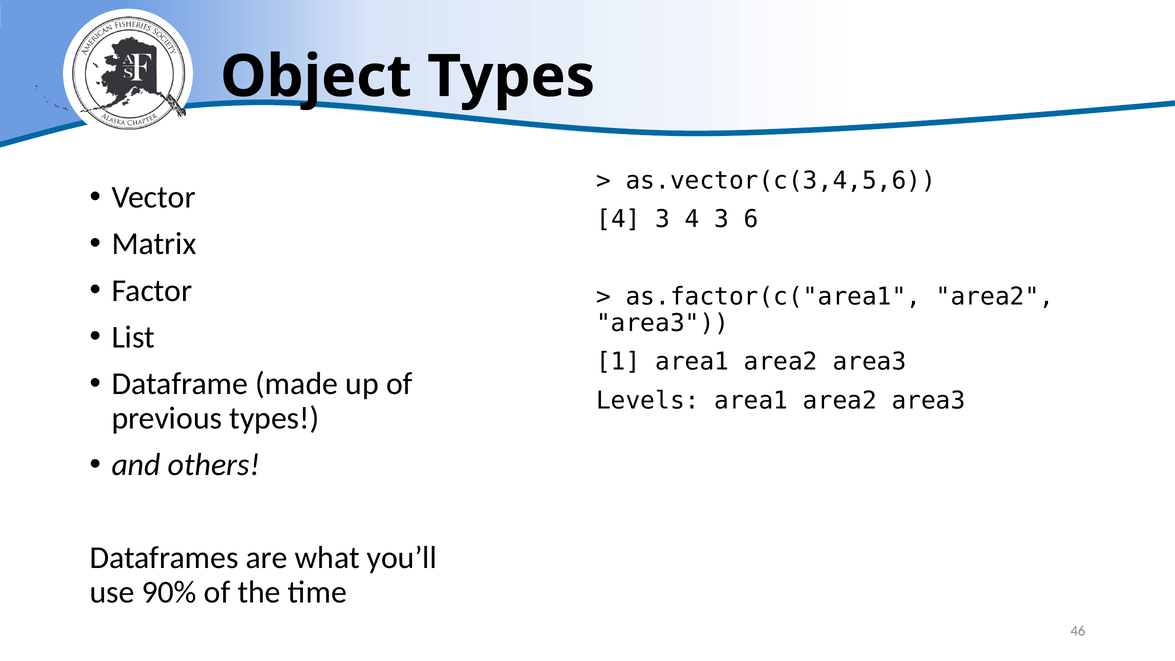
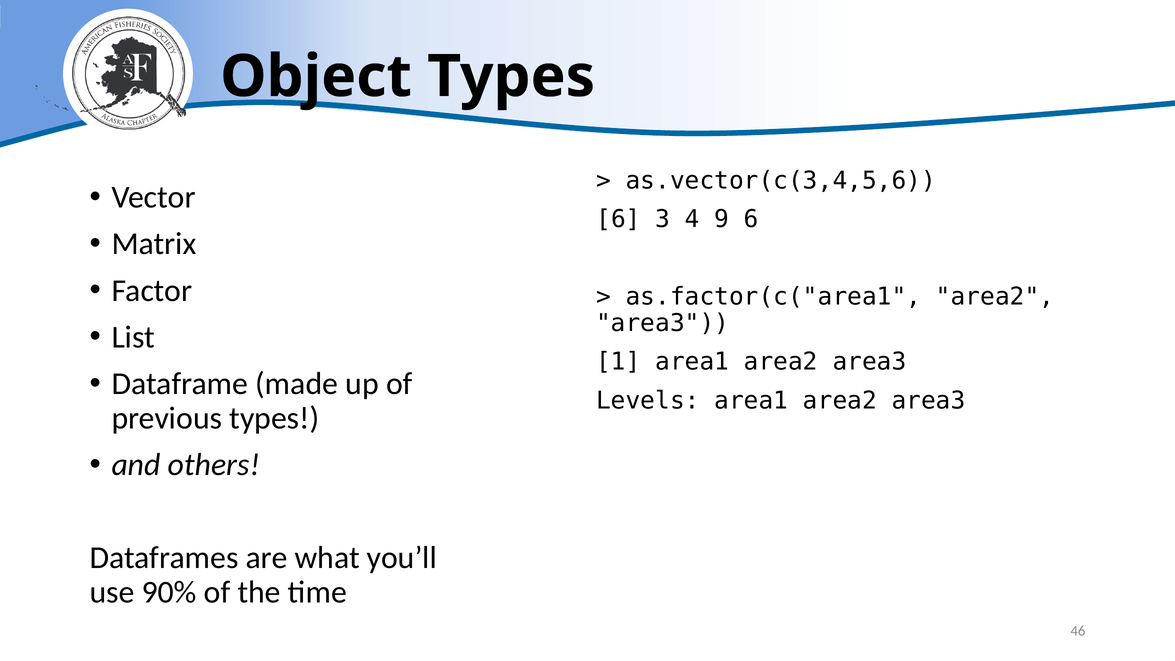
4 at (618, 219): 4 -> 6
3 4 3: 3 -> 9
